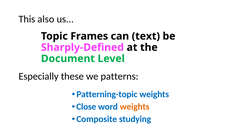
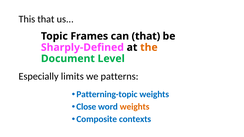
This also: also -> that
can text: text -> that
the colour: black -> orange
these: these -> limits
studying: studying -> contexts
